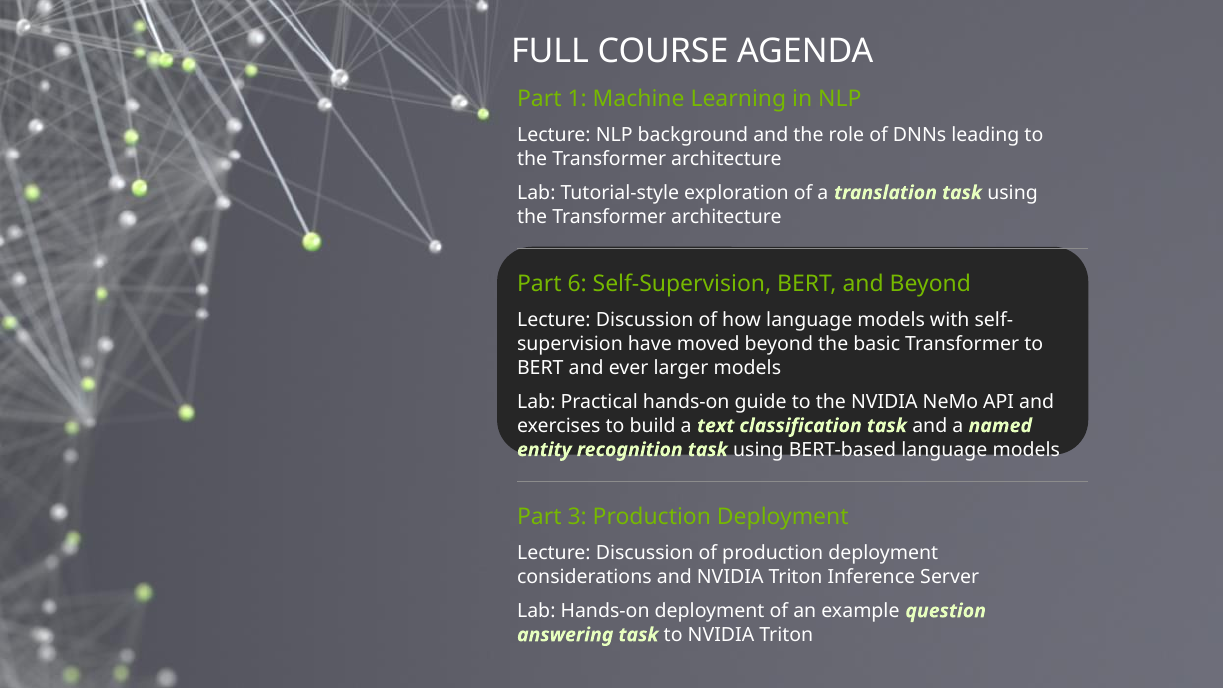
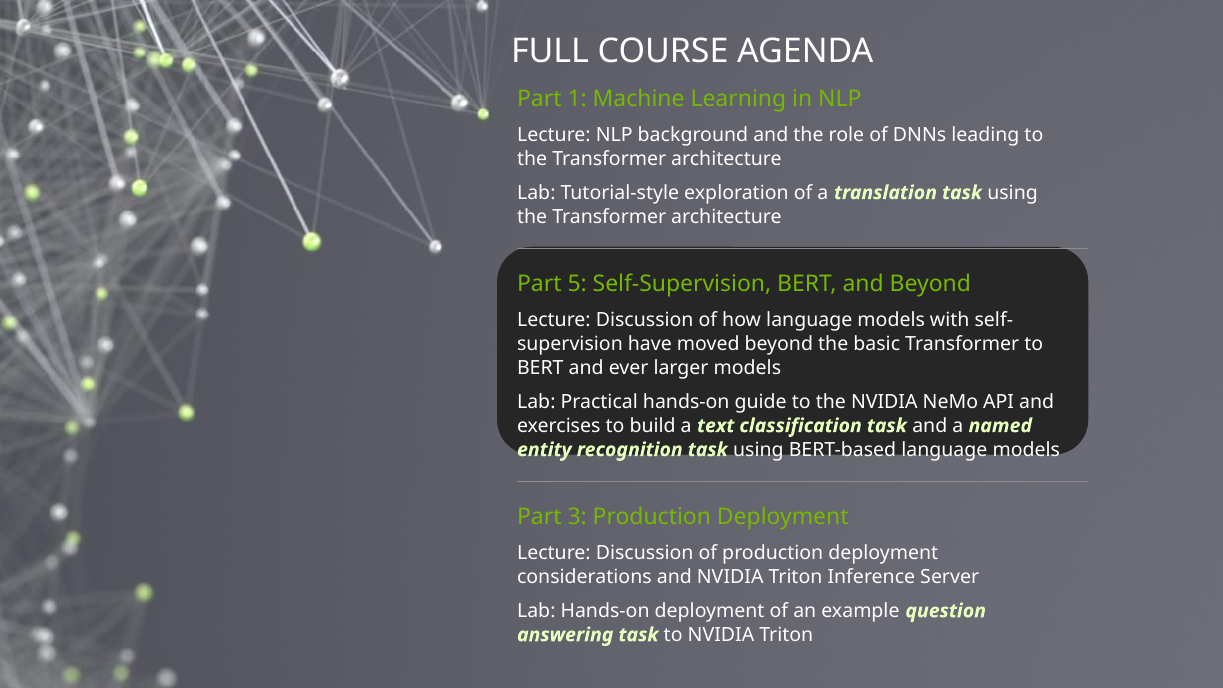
6: 6 -> 5
